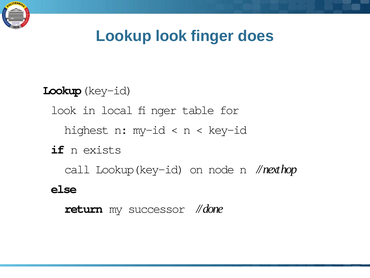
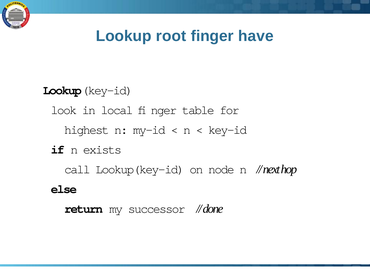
Lookup look: look -> root
does: does -> have
